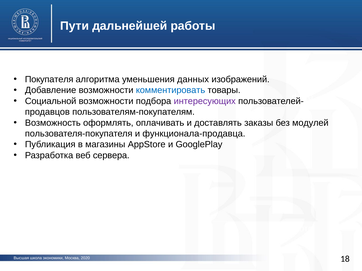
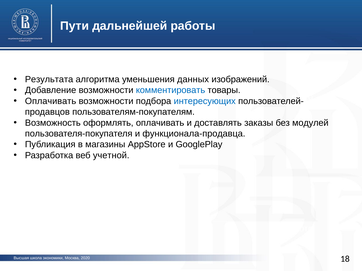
Покупателя: Покупателя -> Результата
Социальной at (51, 101): Социальной -> Оплачивать
интересующих colour: purple -> blue
сервера: сервера -> учетной
